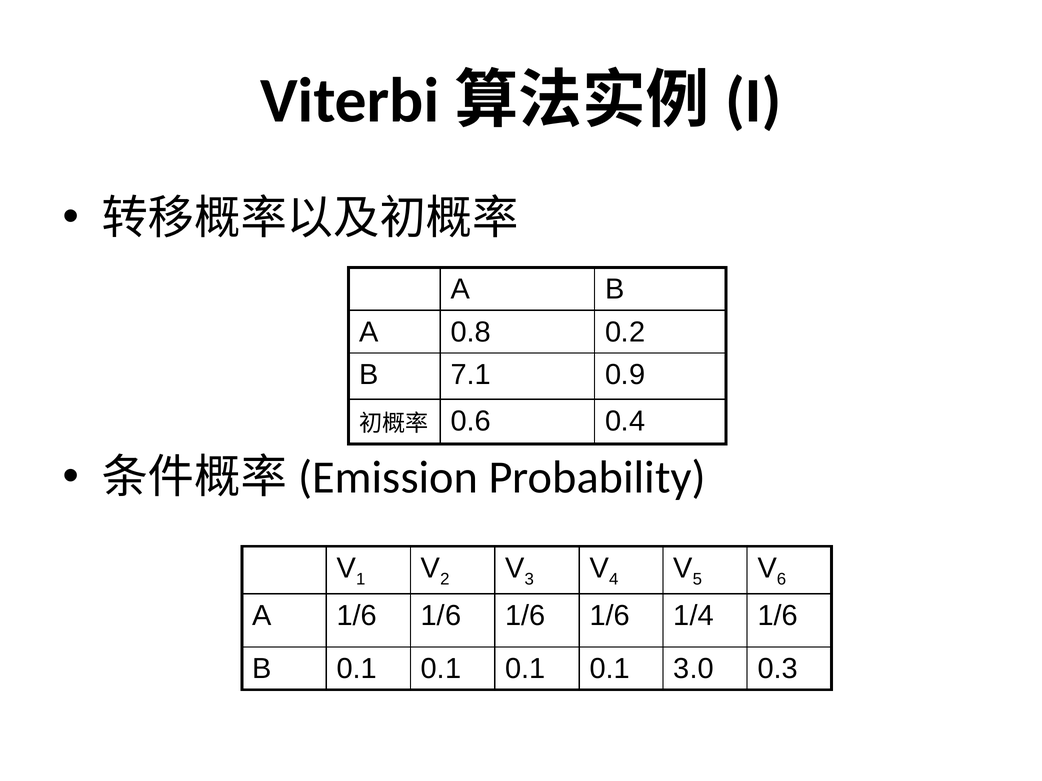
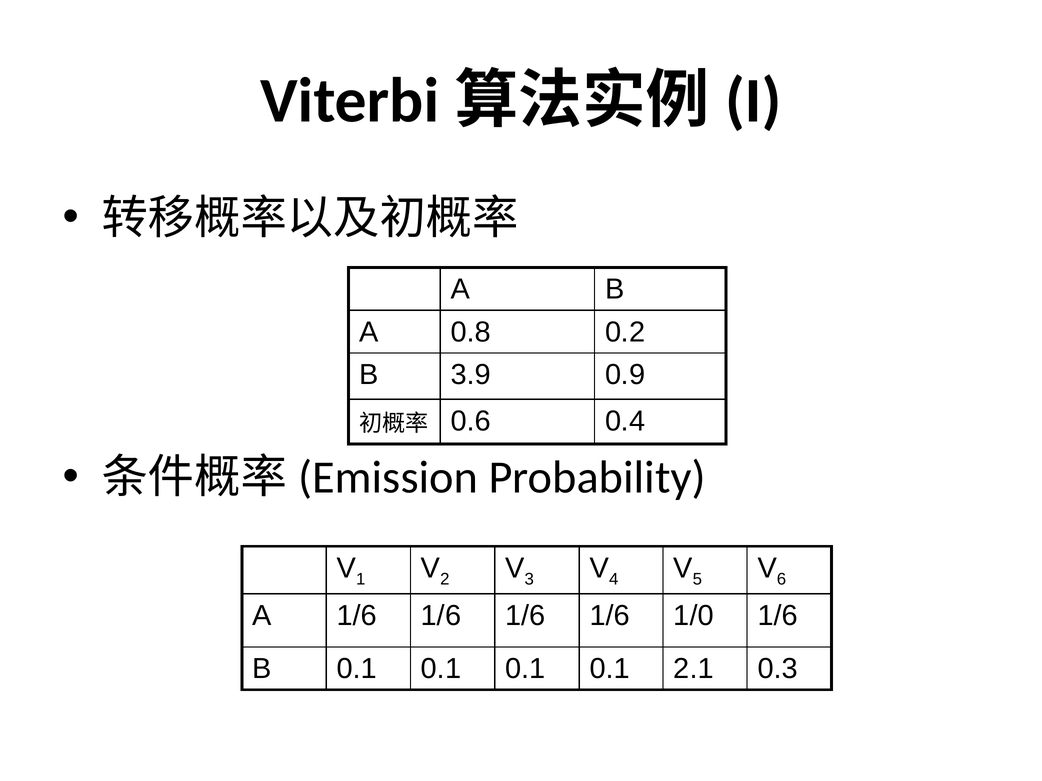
7.1: 7.1 -> 3.9
1/4: 1/4 -> 1/0
3.0: 3.0 -> 2.1
